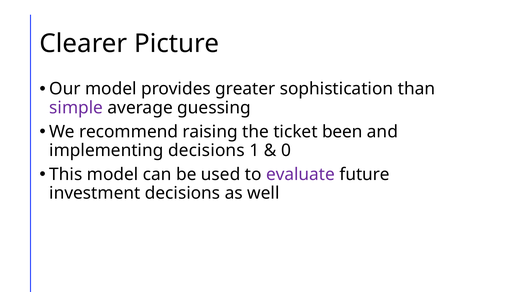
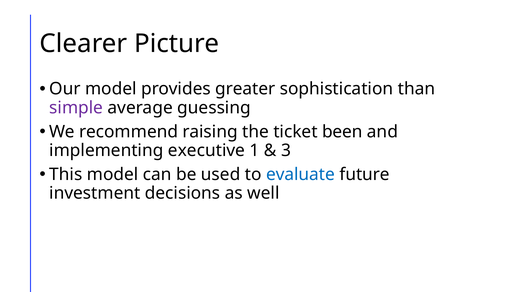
implementing decisions: decisions -> executive
0: 0 -> 3
evaluate colour: purple -> blue
